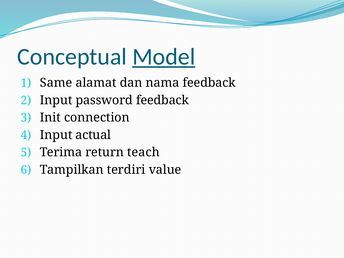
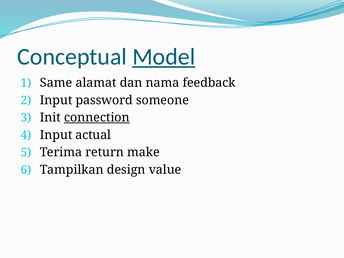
password feedback: feedback -> someone
connection underline: none -> present
teach: teach -> make
terdiri: terdiri -> design
